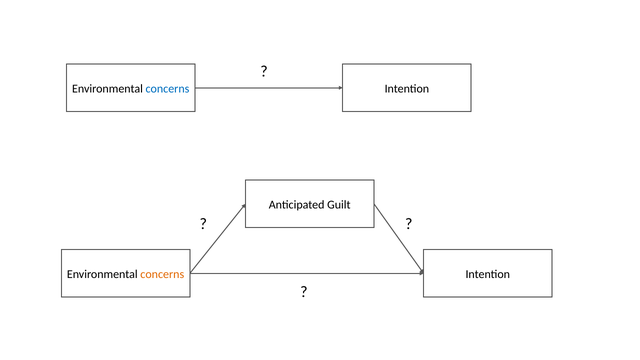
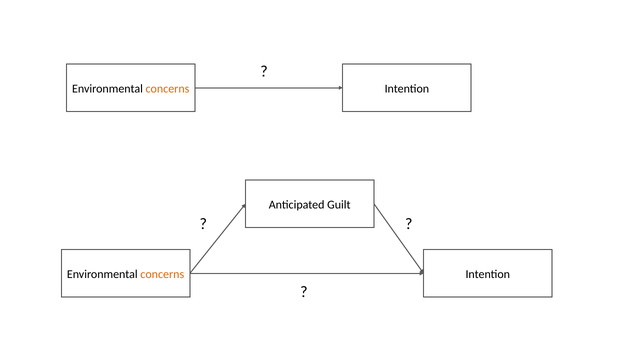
concerns at (167, 89) colour: blue -> orange
